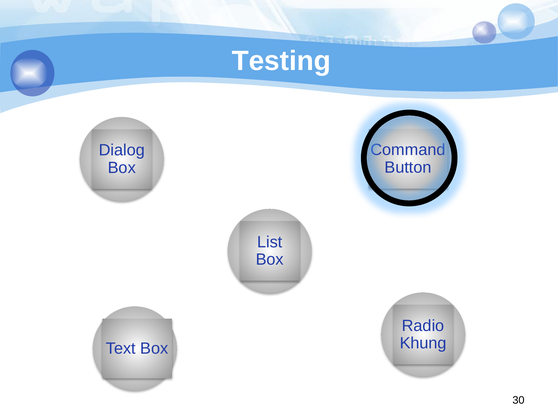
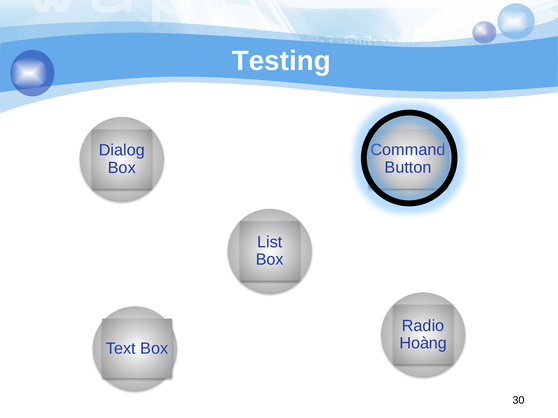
Khung: Khung -> Hoàng
